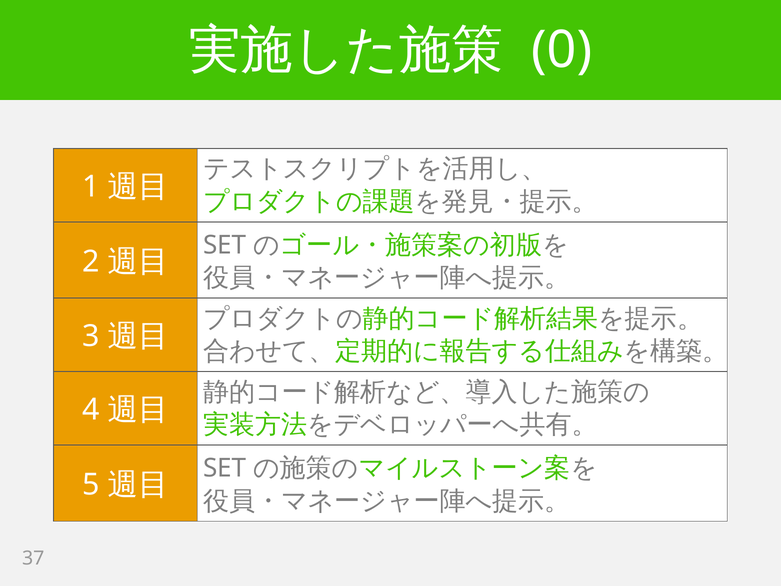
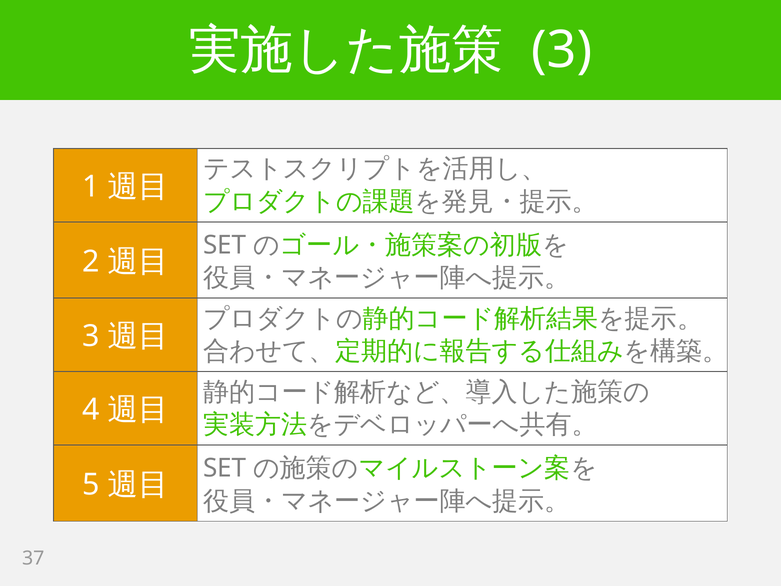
0 at (562, 50): 0 -> 3
